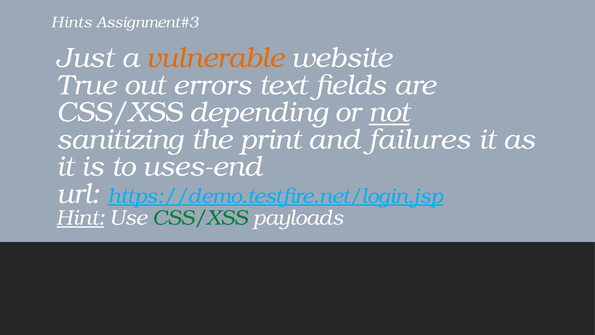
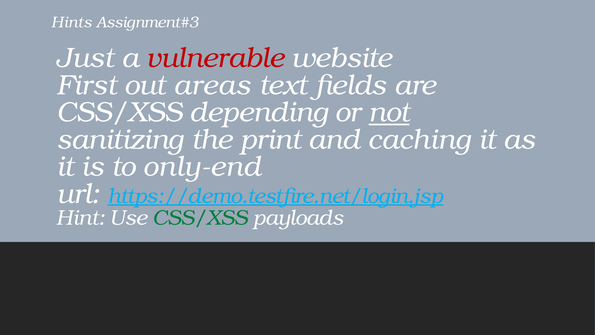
vulnerable colour: orange -> red
True: True -> First
errors: errors -> areas
failures: failures -> caching
uses-end: uses-end -> only-end
Hint underline: present -> none
